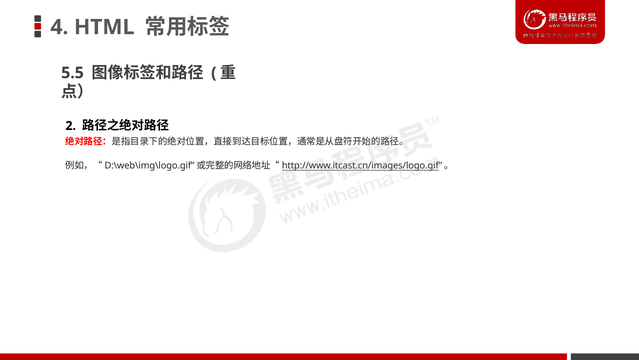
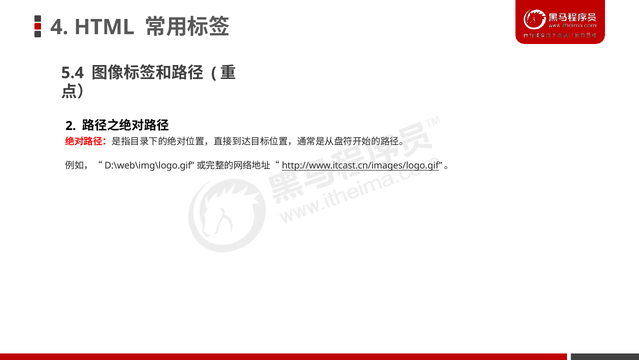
5.5: 5.5 -> 5.4
